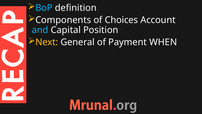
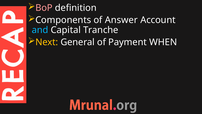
BoP colour: light blue -> pink
Choices: Choices -> Answer
Position: Position -> Tranche
